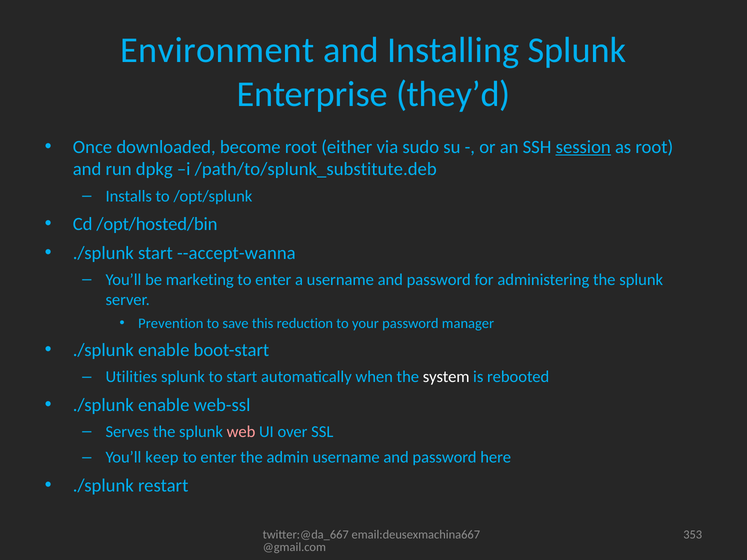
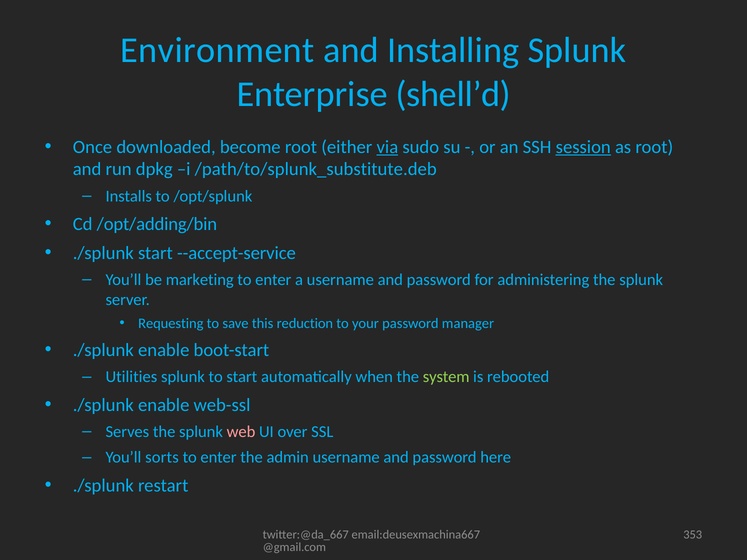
they’d: they’d -> shell’d
via underline: none -> present
/opt/hosted/bin: /opt/hosted/bin -> /opt/adding/bin
--accept-wanna: --accept-wanna -> --accept-service
Prevention: Prevention -> Requesting
system colour: white -> light green
keep: keep -> sorts
